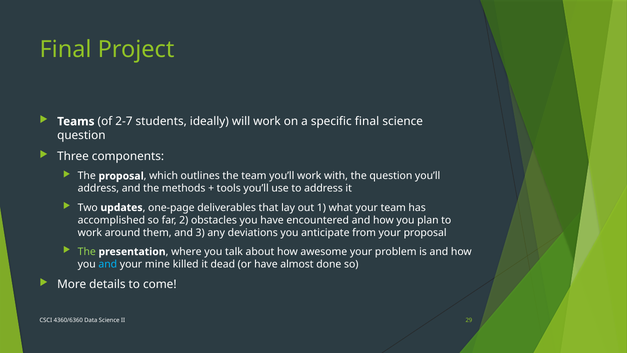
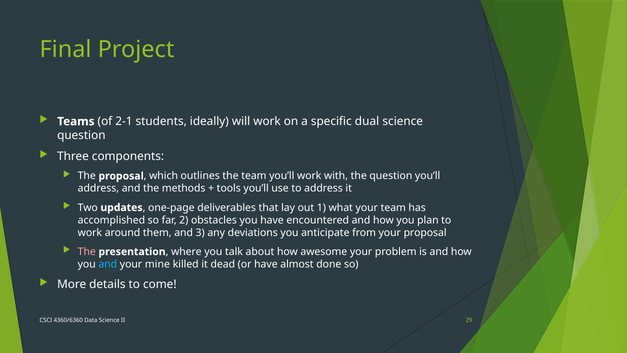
2-7: 2-7 -> 2-1
specific final: final -> dual
The at (87, 251) colour: light green -> pink
